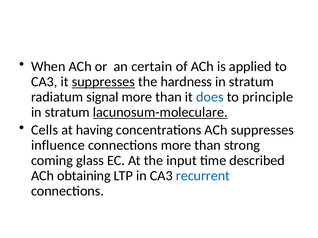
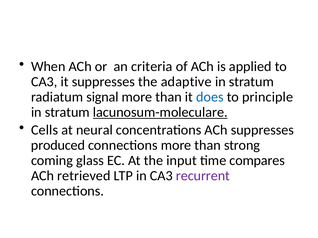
certain: certain -> criteria
suppresses at (103, 82) underline: present -> none
hardness: hardness -> adaptive
having: having -> neural
influence: influence -> produced
described: described -> compares
obtaining: obtaining -> retrieved
recurrent colour: blue -> purple
